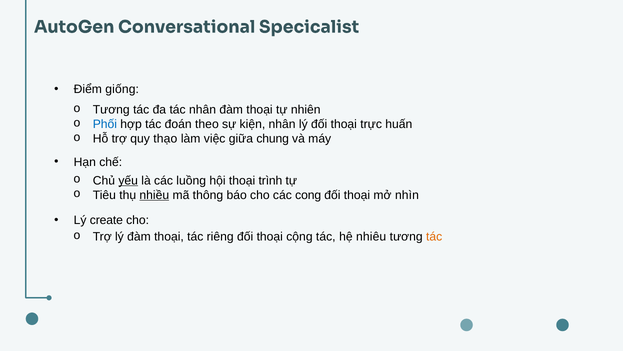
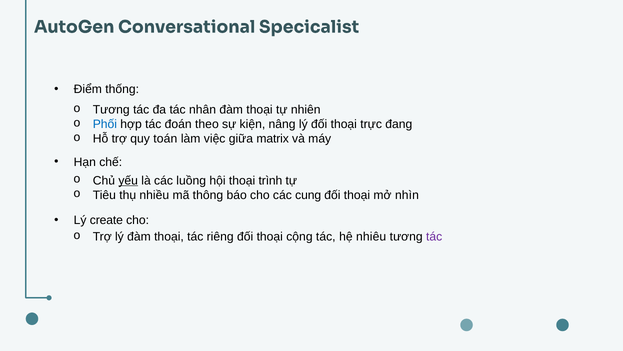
giống: giống -> thống
kiện nhân: nhân -> nâng
huấn: huấn -> đang
thạo: thạo -> toán
chung: chung -> matrix
nhiều underline: present -> none
cong: cong -> cung
tác at (434, 236) colour: orange -> purple
